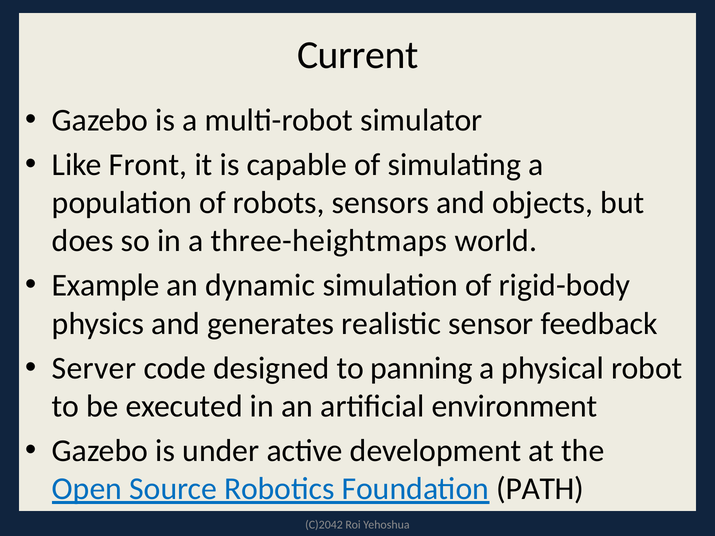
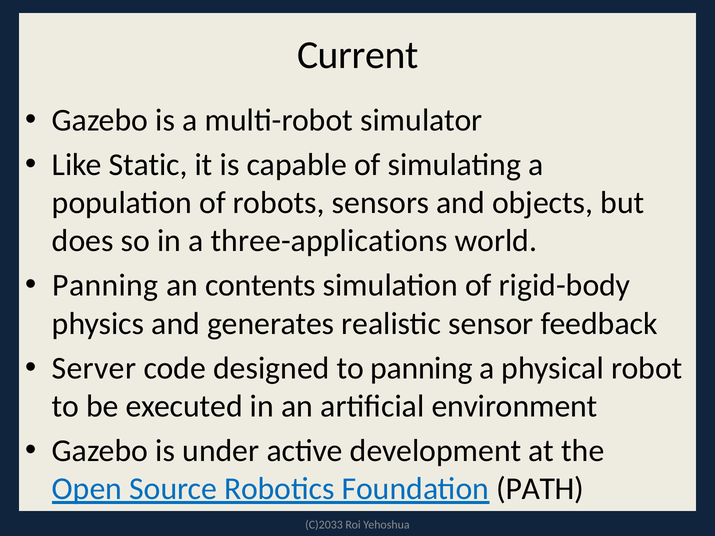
Front: Front -> Static
three-heightmaps: three-heightmaps -> three-applications
Example at (106, 286): Example -> Panning
dynamic: dynamic -> contents
C)2042: C)2042 -> C)2033
